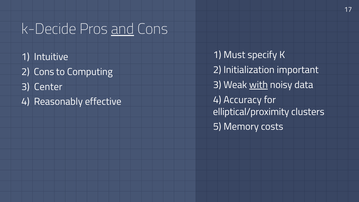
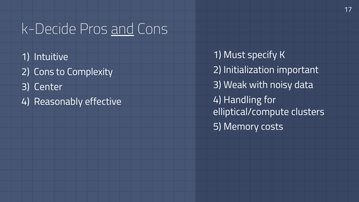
Computing: Computing -> Complexity
with underline: present -> none
Accuracy: Accuracy -> Handling
elliptical/proximity: elliptical/proximity -> elliptical/compute
